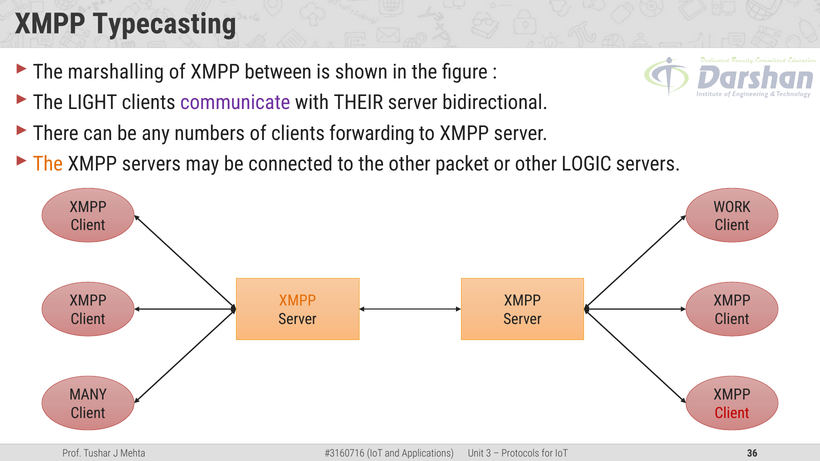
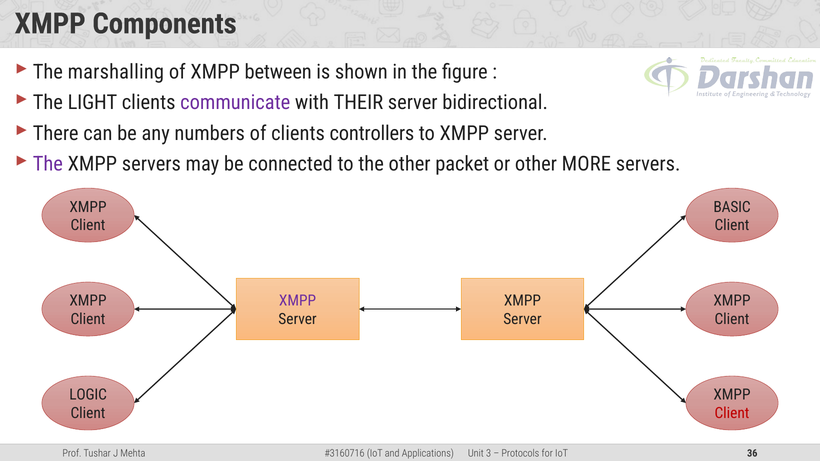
Typecasting: Typecasting -> Components
forwarding: forwarding -> controllers
The at (48, 164) colour: orange -> purple
LOGIC: LOGIC -> MORE
WORK: WORK -> BASIC
XMPP at (298, 301) colour: orange -> purple
MANY: MANY -> LOGIC
